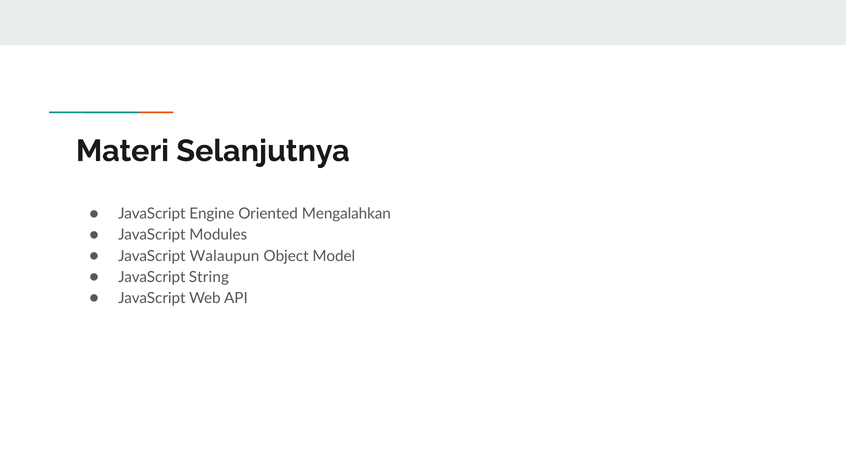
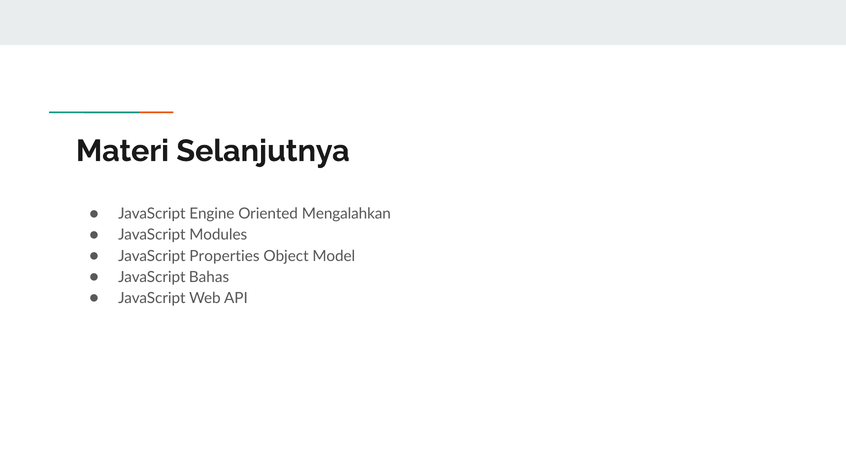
Walaupun: Walaupun -> Properties
String: String -> Bahas
